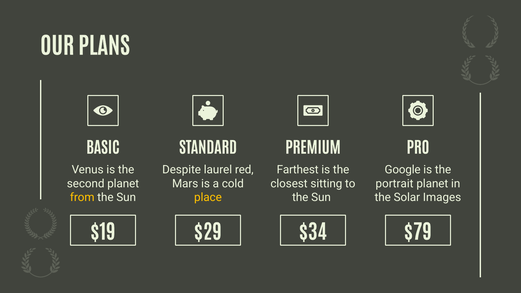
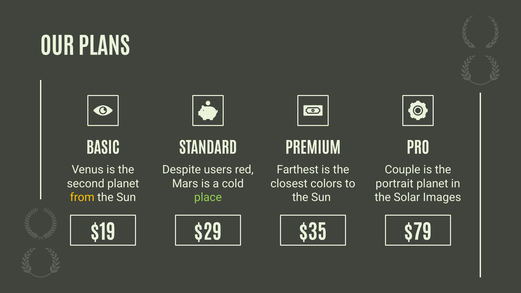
laurel: laurel -> users
Google: Google -> Couple
sitting: sitting -> colors
place colour: yellow -> light green
$34: $34 -> $35
